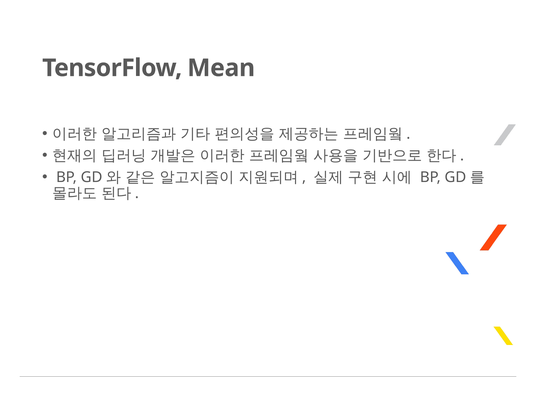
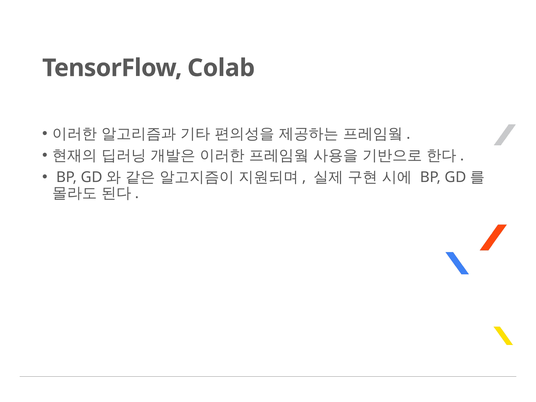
Mean: Mean -> Colab
